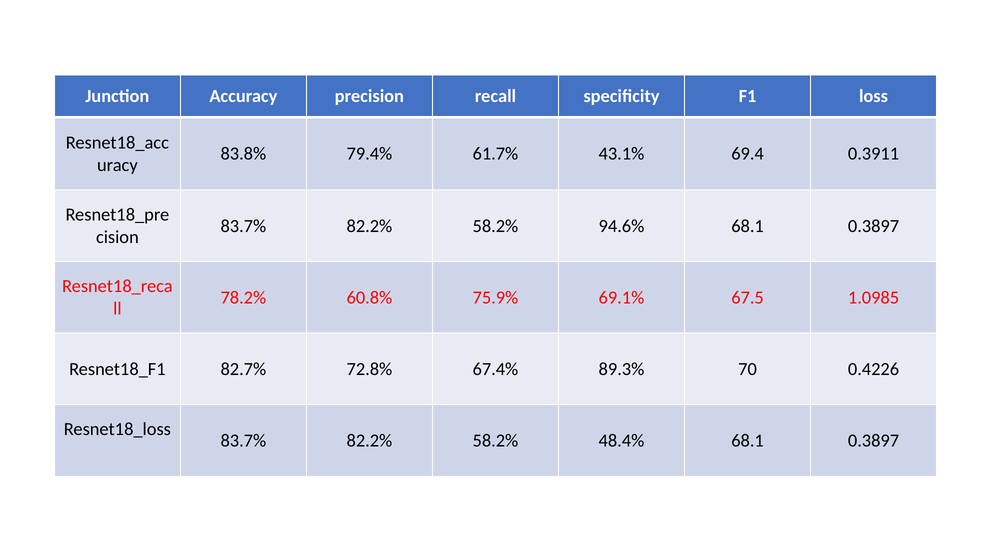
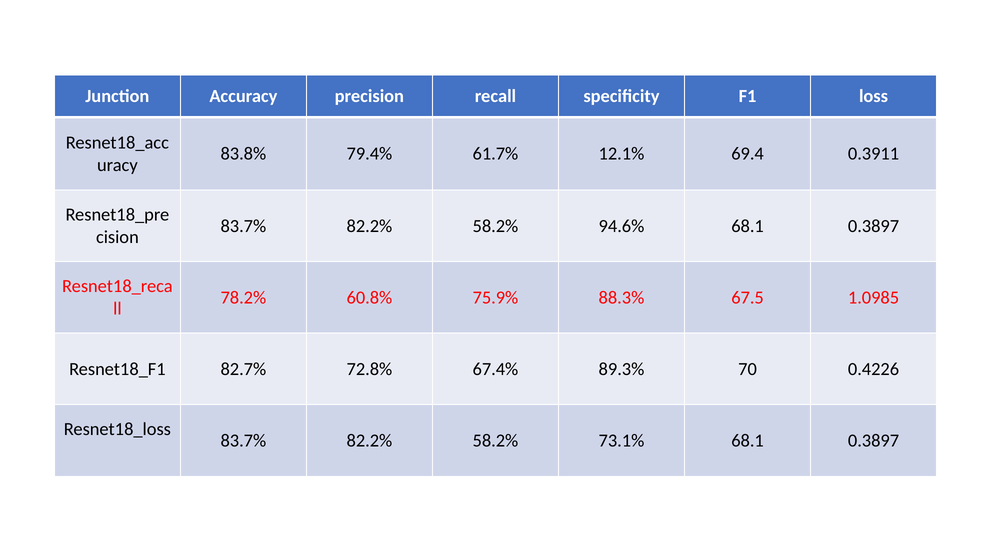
43.1%: 43.1% -> 12.1%
69.1%: 69.1% -> 88.3%
48.4%: 48.4% -> 73.1%
